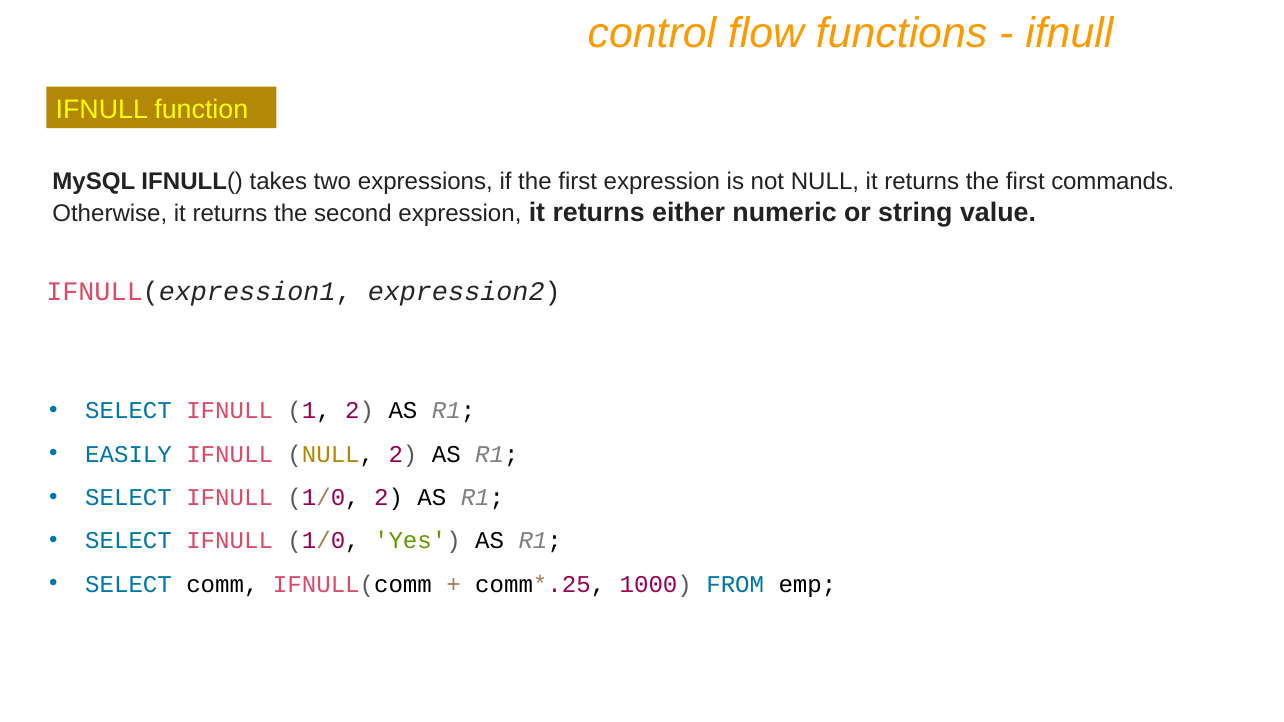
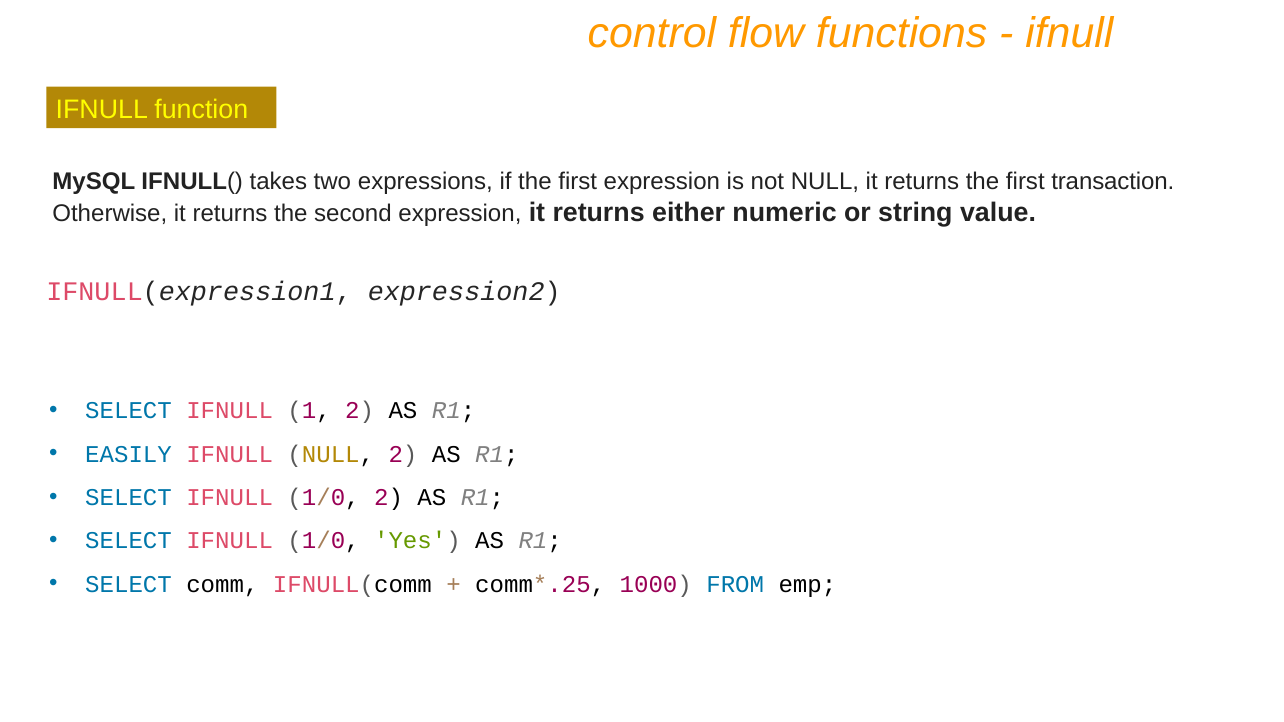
commands: commands -> transaction
